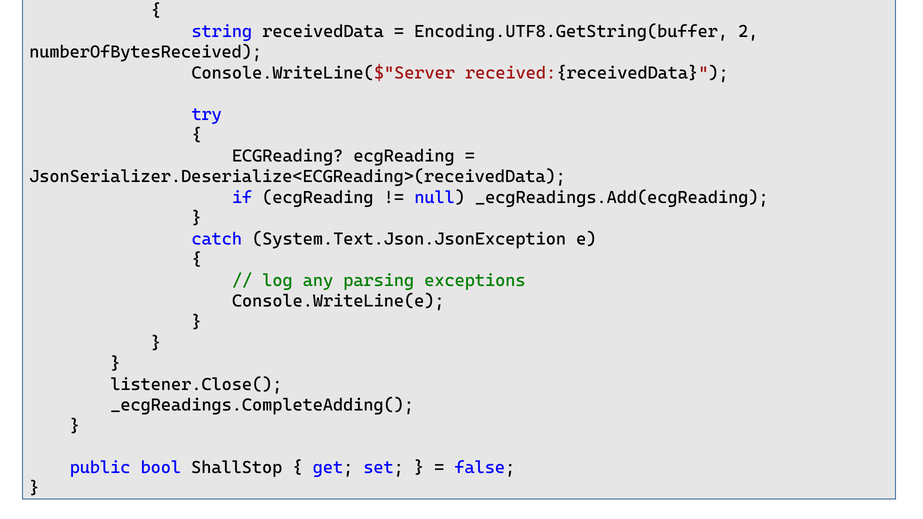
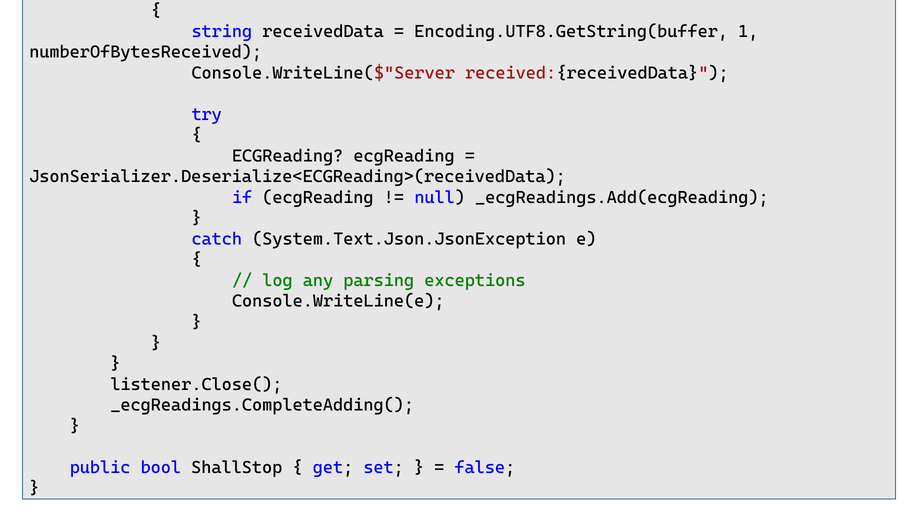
2: 2 -> 1
